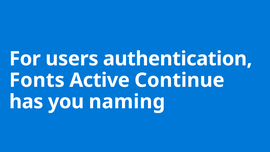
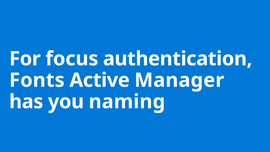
users: users -> focus
Continue: Continue -> Manager
